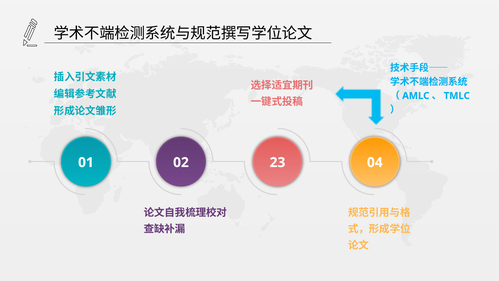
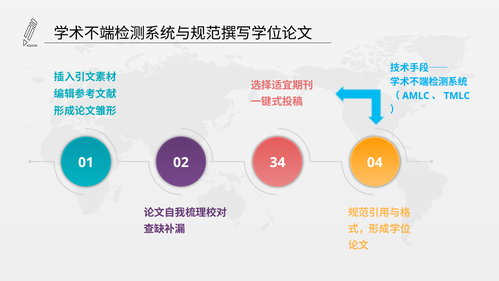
23: 23 -> 34
